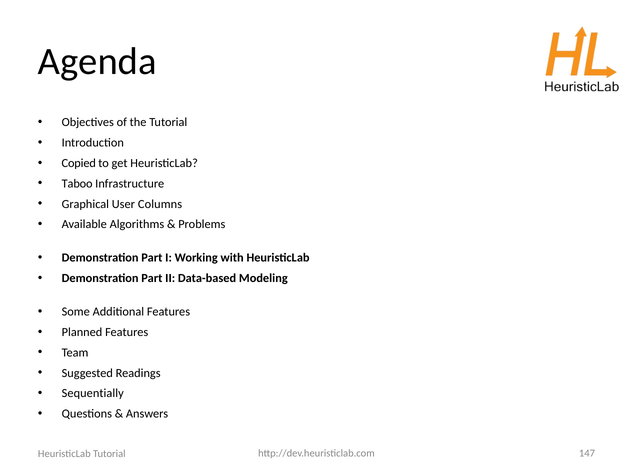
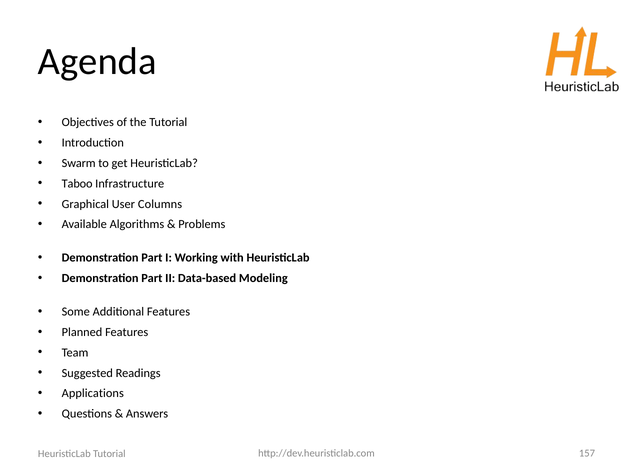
Copied: Copied -> Swarm
Sequentially: Sequentially -> Applications
147: 147 -> 157
